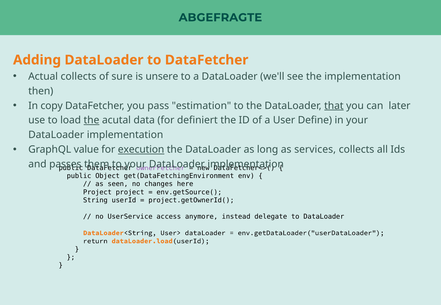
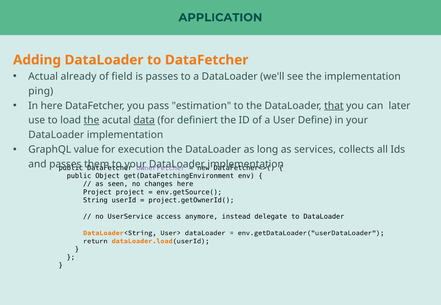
ABGEFRAGTE: ABGEFRAGTE -> APPLICATION
Actual collects: collects -> already
sure: sure -> field
is unsere: unsere -> passes
then: then -> ping
In copy: copy -> here
data underline: none -> present
execution underline: present -> none
